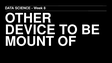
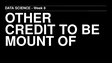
DEVICE: DEVICE -> CREDIT
